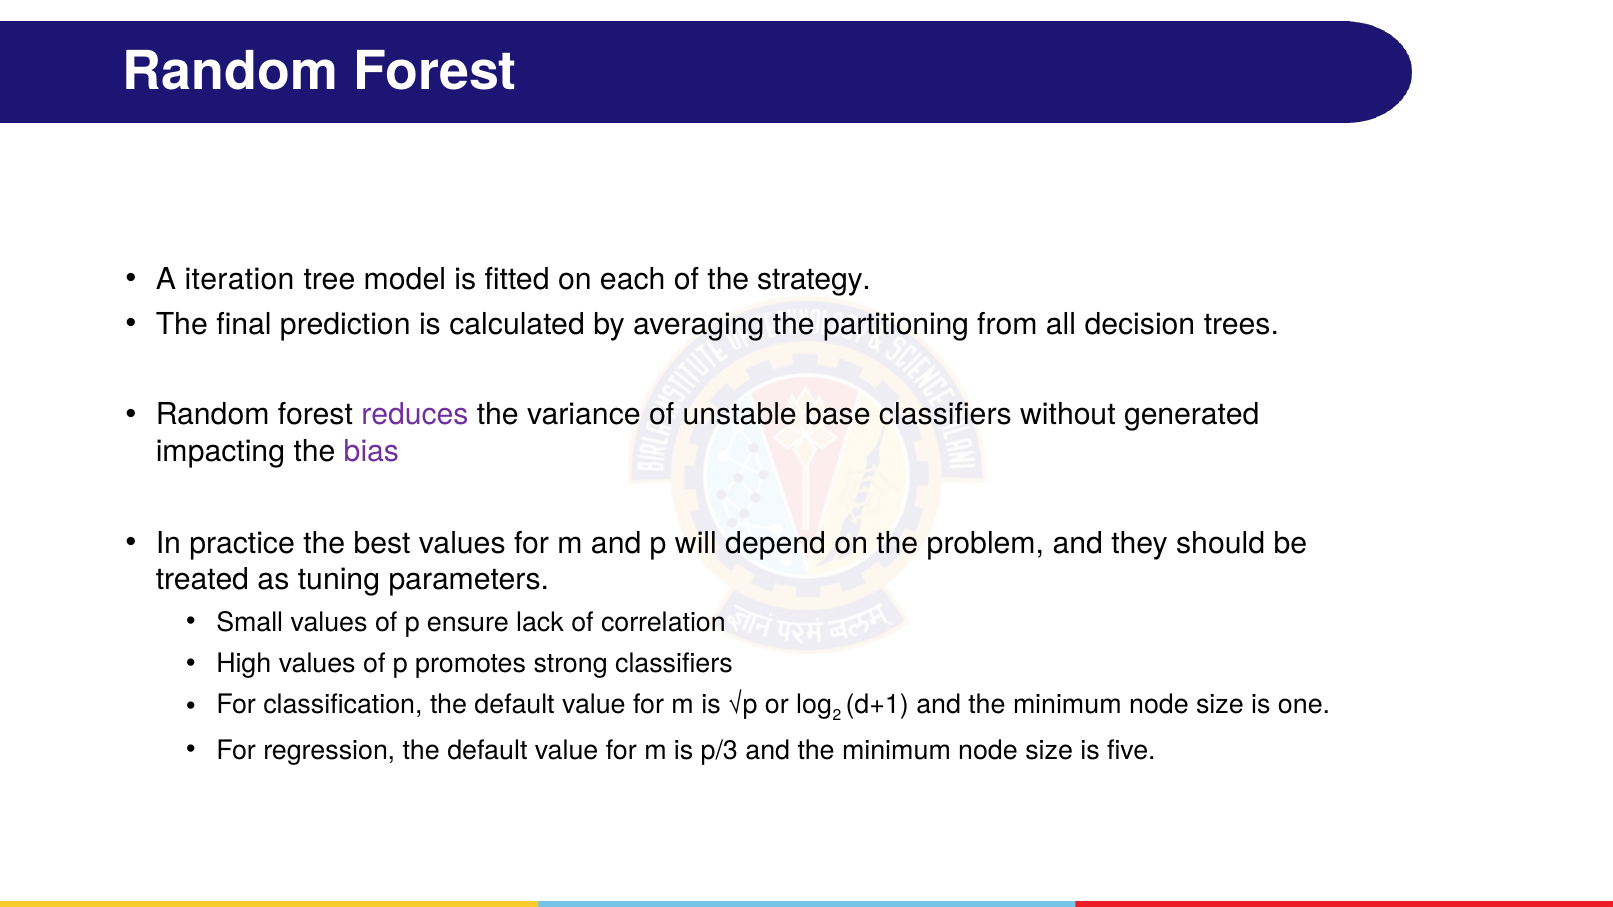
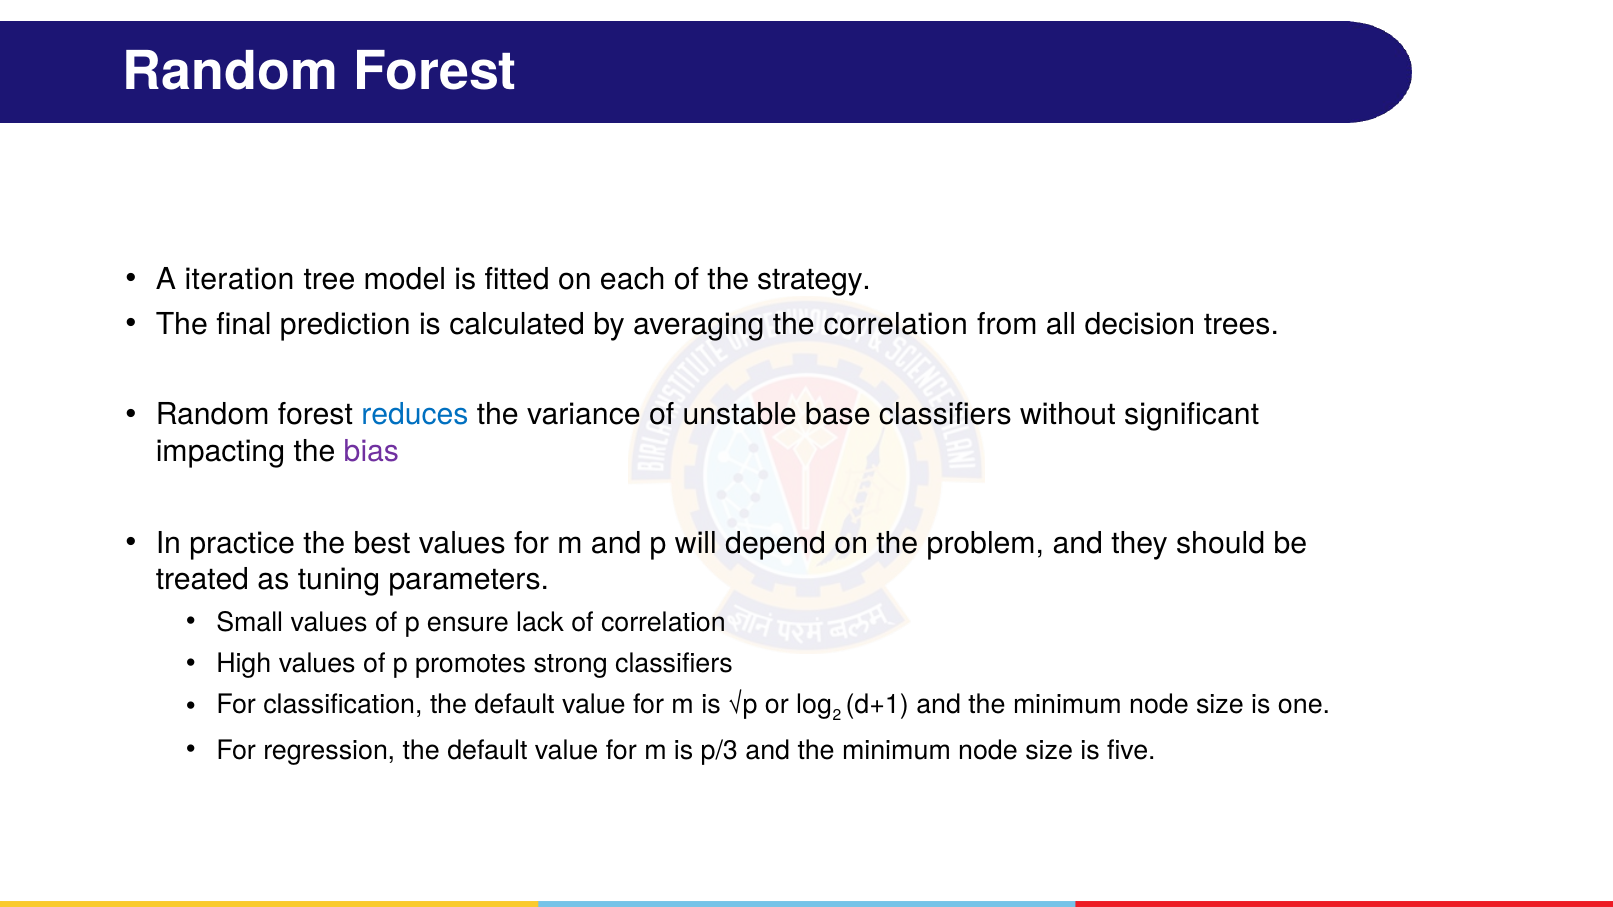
the partitioning: partitioning -> correlation
reduces colour: purple -> blue
generated: generated -> significant
